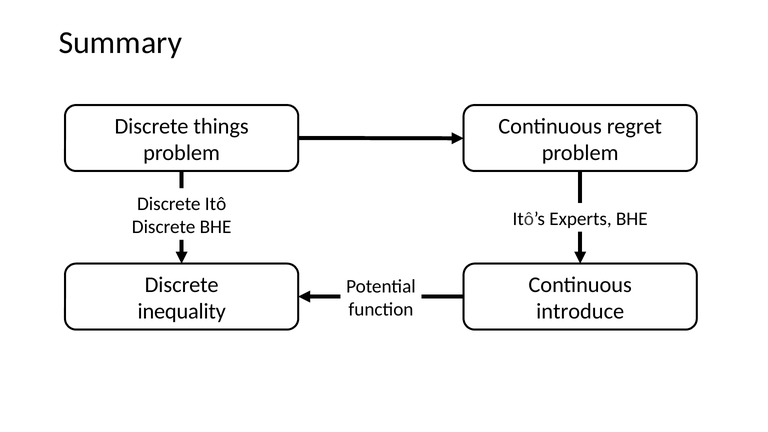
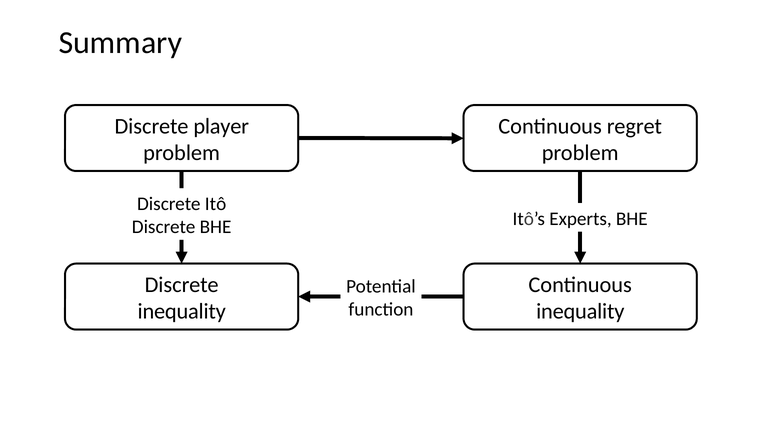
things: things -> player
introduce at (580, 312): introduce -> inequality
